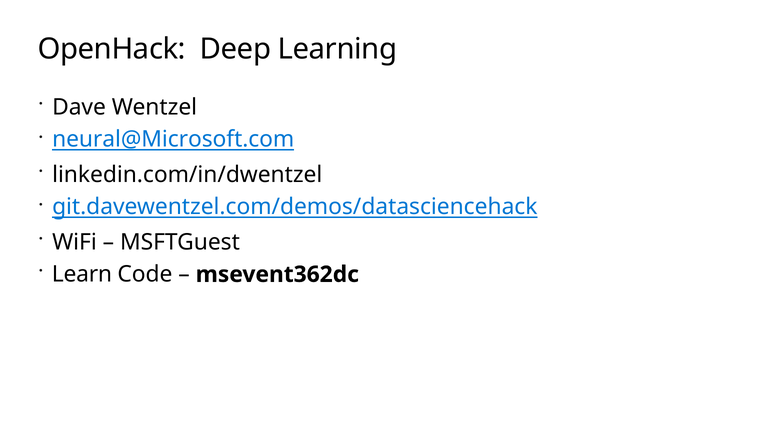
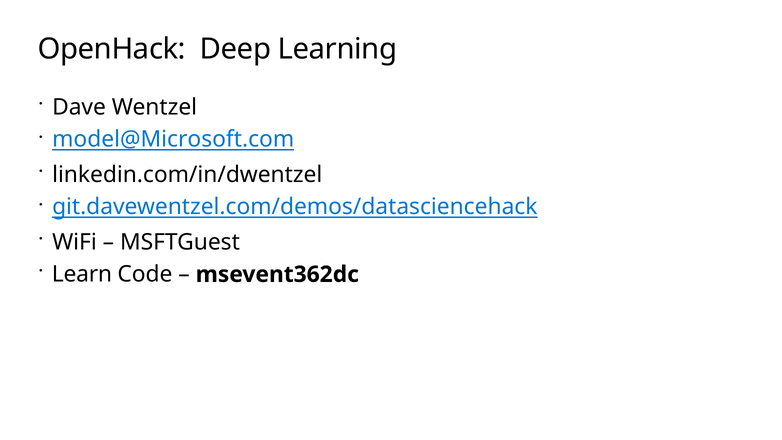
neural@Microsoft.com: neural@Microsoft.com -> model@Microsoft.com
